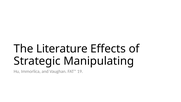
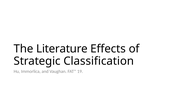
Manipulating: Manipulating -> Classification
